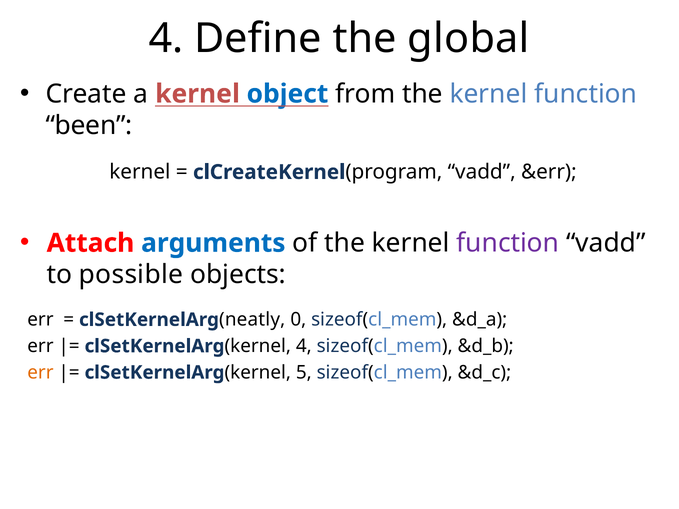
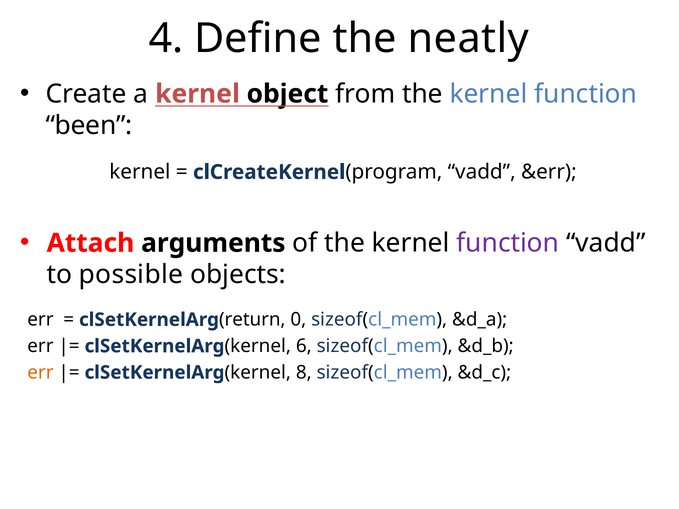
global: global -> neatly
object colour: blue -> black
arguments colour: blue -> black
neatly: neatly -> return
kernel 4: 4 -> 6
5: 5 -> 8
